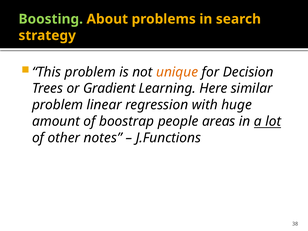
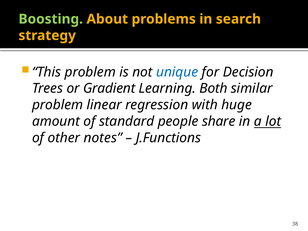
unique colour: orange -> blue
Here: Here -> Both
boostrap: boostrap -> standard
areas: areas -> share
